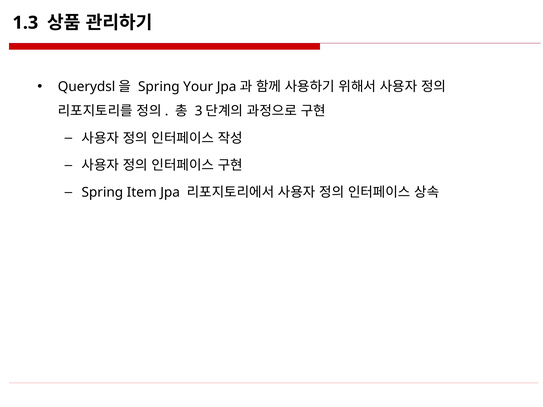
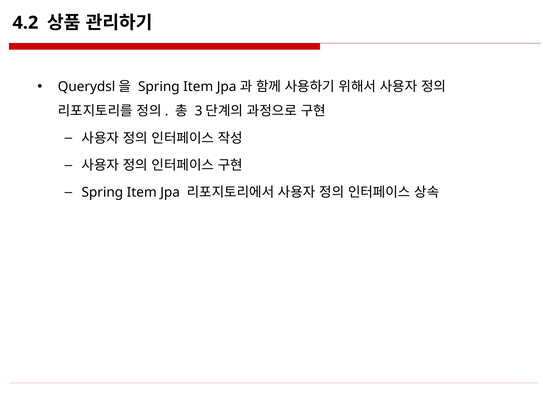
1.3: 1.3 -> 4.2
Your at (198, 87): Your -> Item
